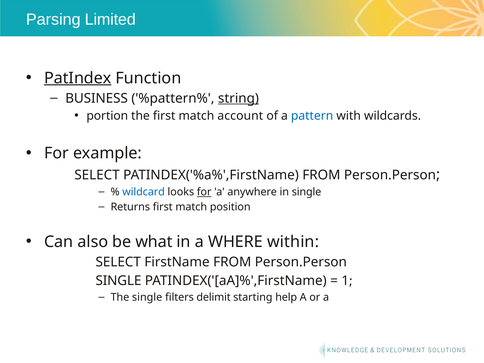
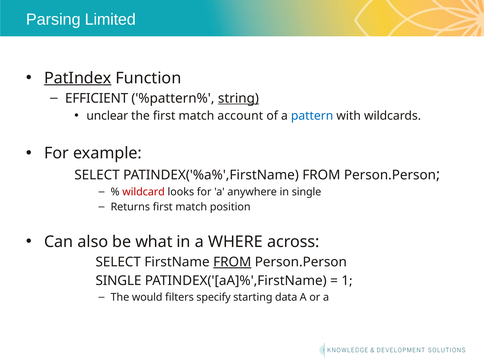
BUSINESS: BUSINESS -> EFFICIENT
portion: portion -> unclear
wildcard colour: blue -> red
for at (204, 192) underline: present -> none
within: within -> across
FROM at (232, 262) underline: none -> present
The single: single -> would
delimit: delimit -> specify
help: help -> data
